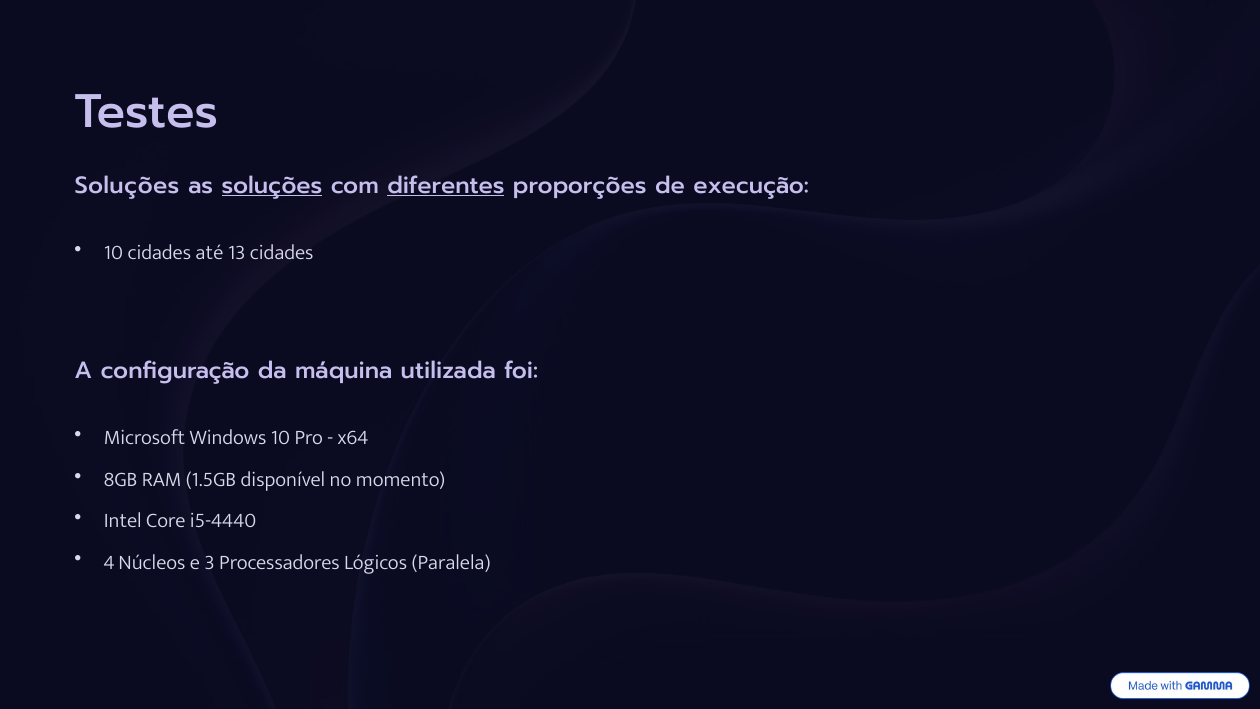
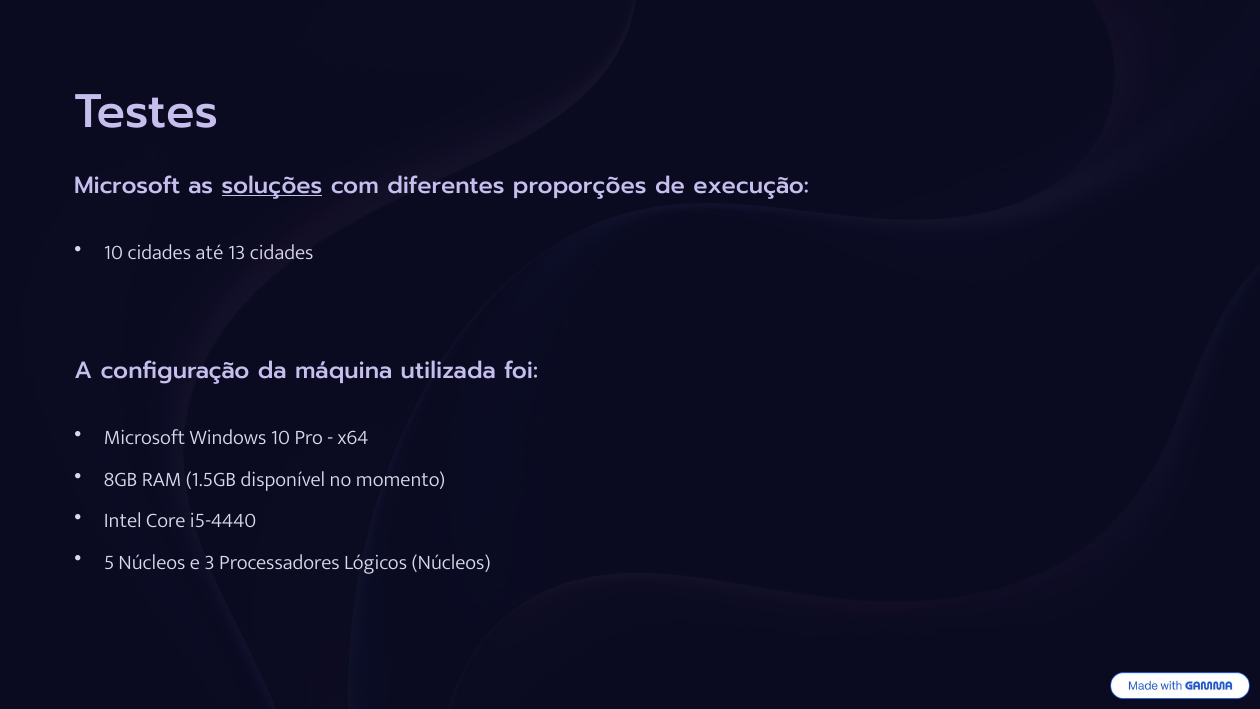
Soluções at (127, 185): Soluções -> Microsoft
diferentes underline: present -> none
4: 4 -> 5
Lógicos Paralela: Paralela -> Núcleos
